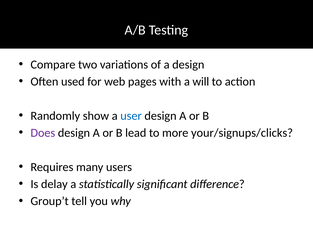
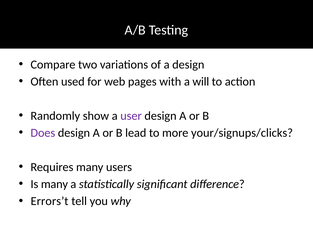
user colour: blue -> purple
Is delay: delay -> many
Group’t: Group’t -> Errors’t
